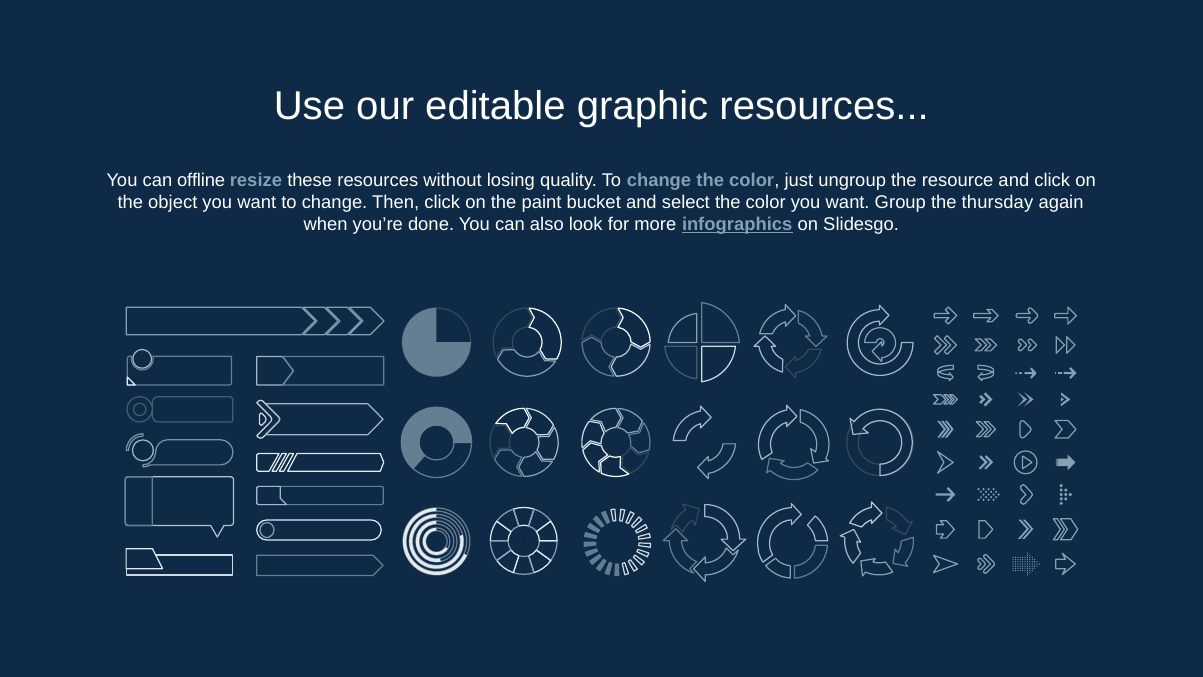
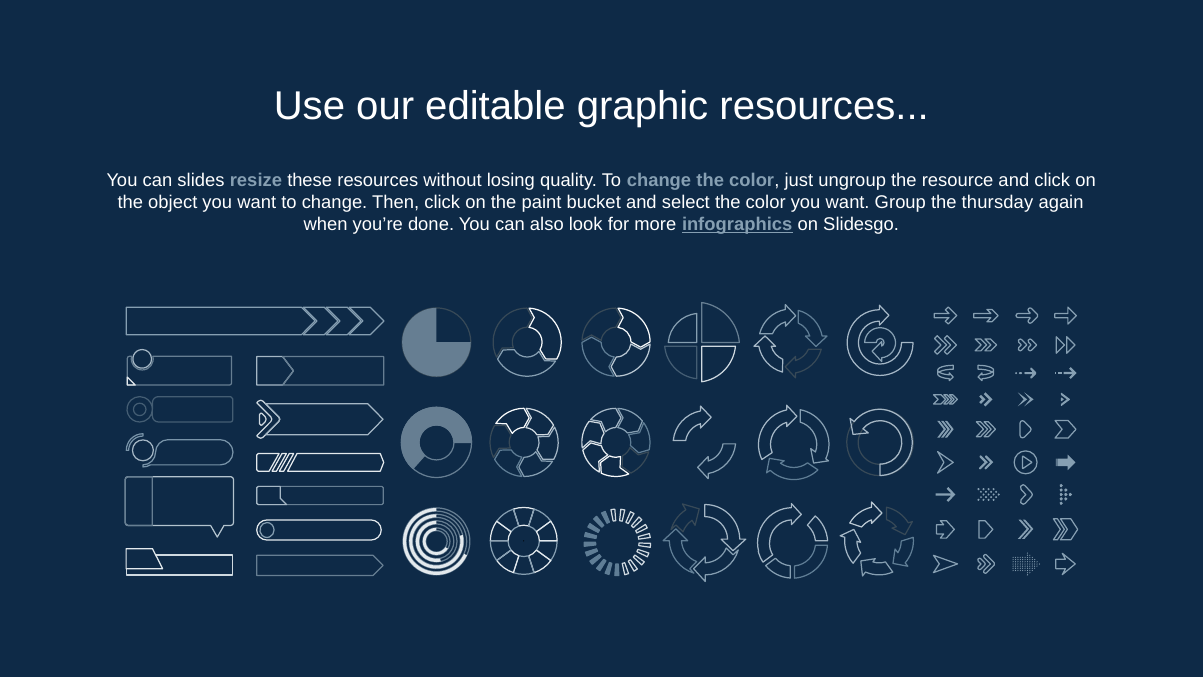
offline: offline -> slides
